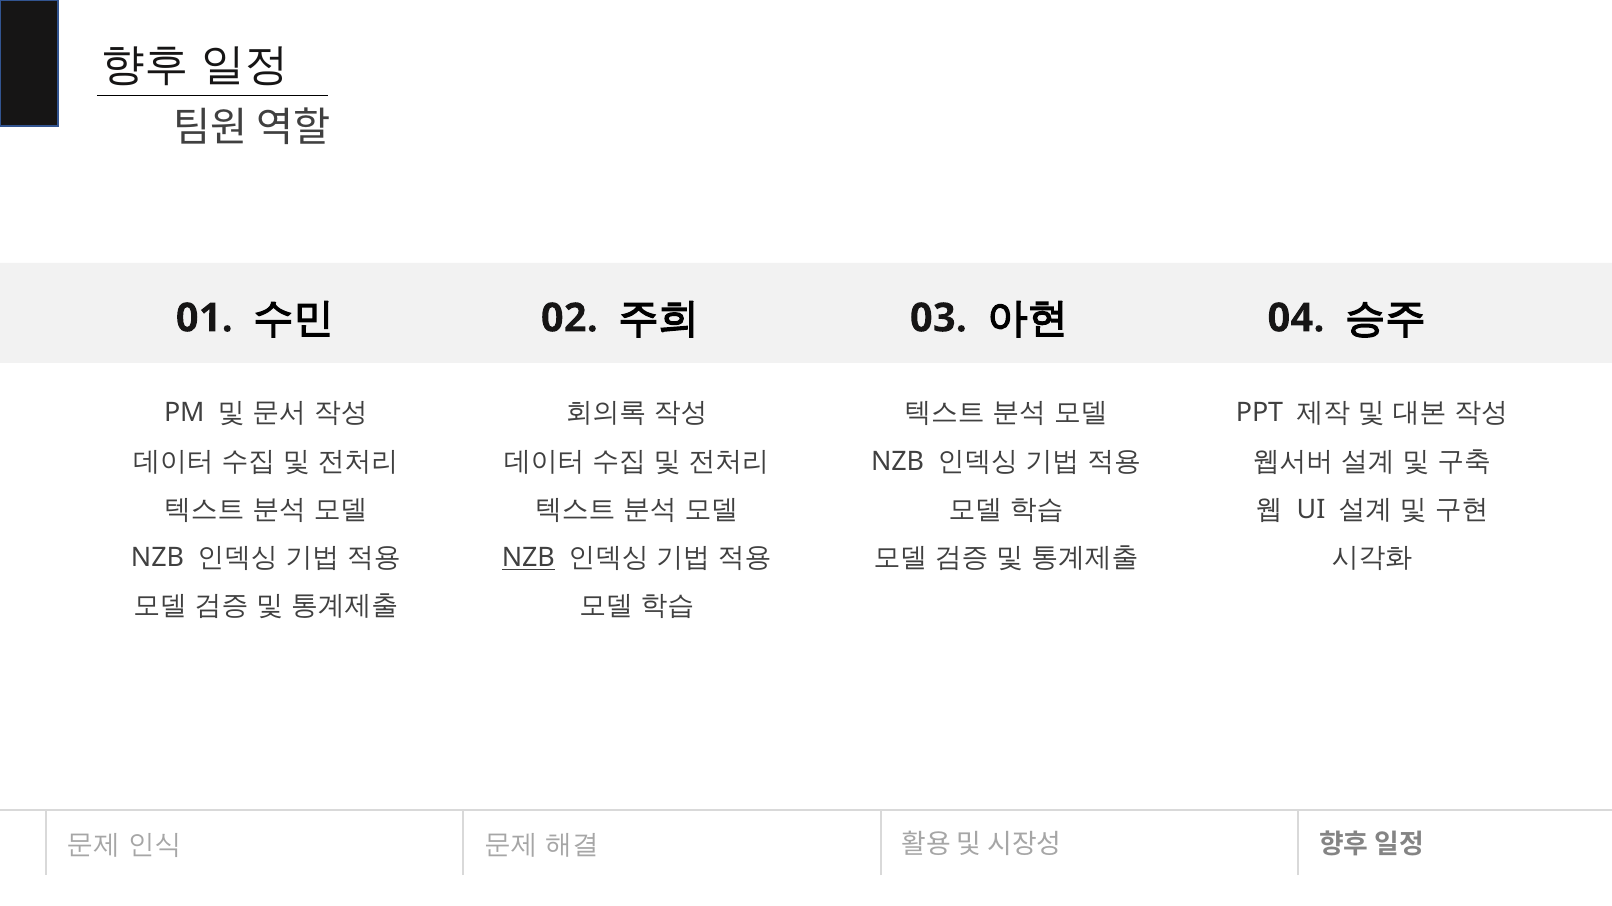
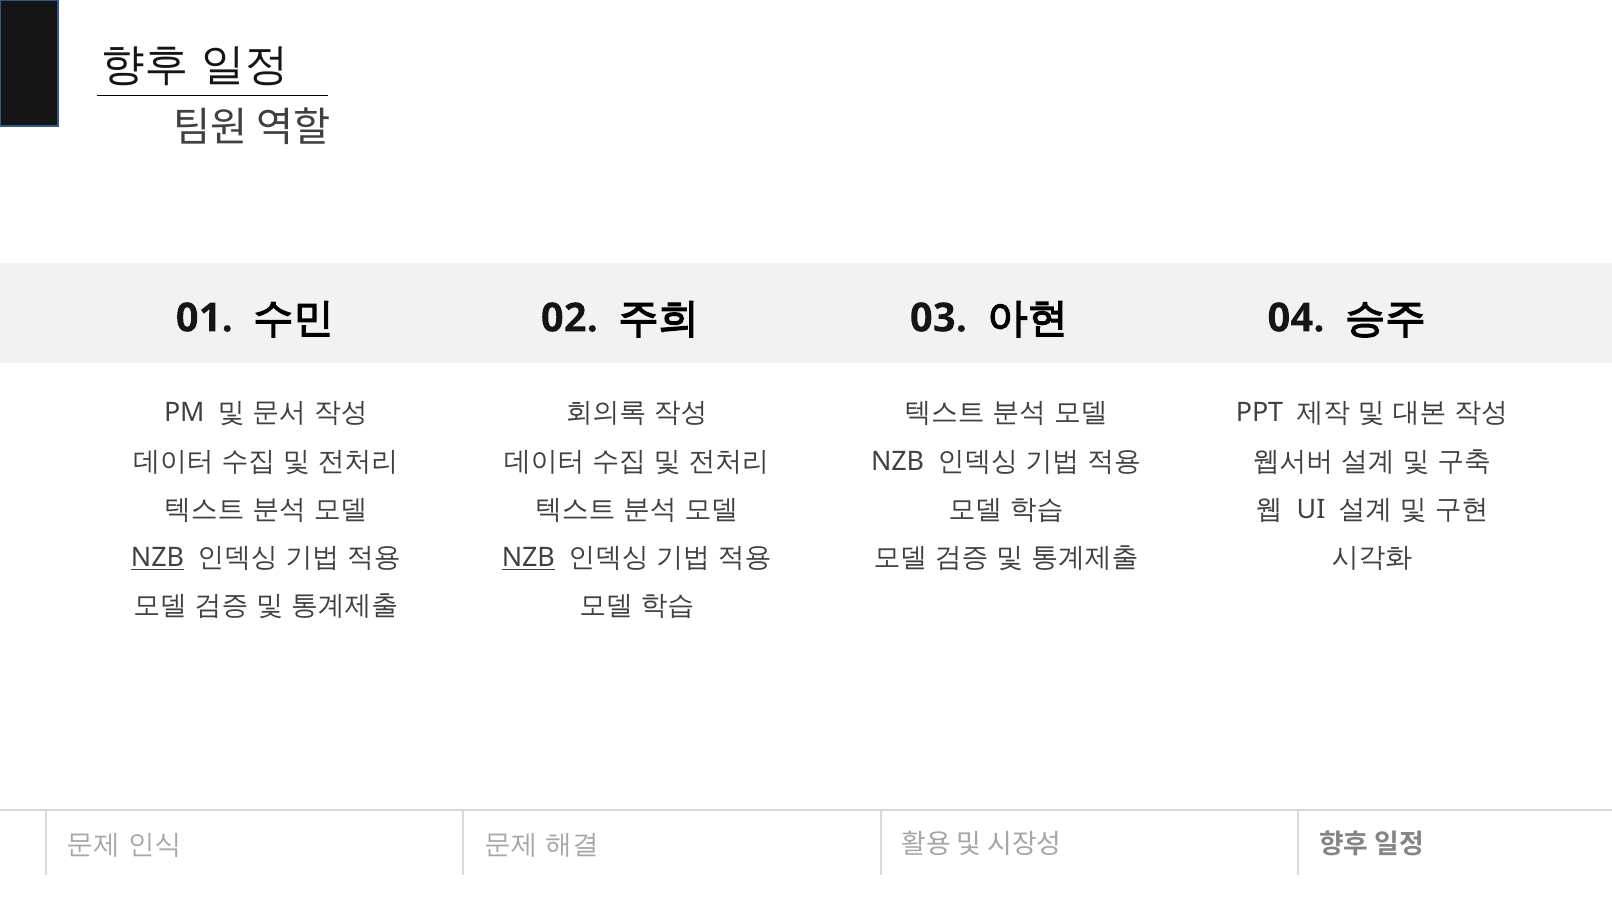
NZB at (158, 558) underline: none -> present
